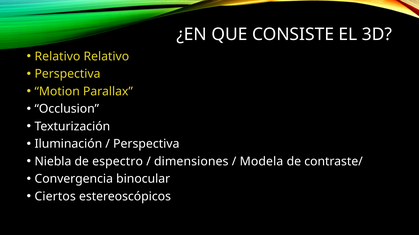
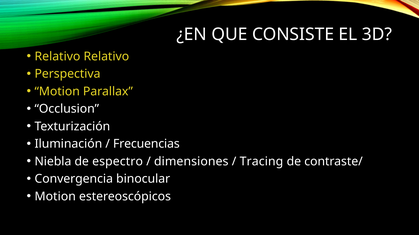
Perspectiva at (146, 144): Perspectiva -> Frecuencias
Modela: Modela -> Tracing
Ciertos at (55, 197): Ciertos -> Motion
